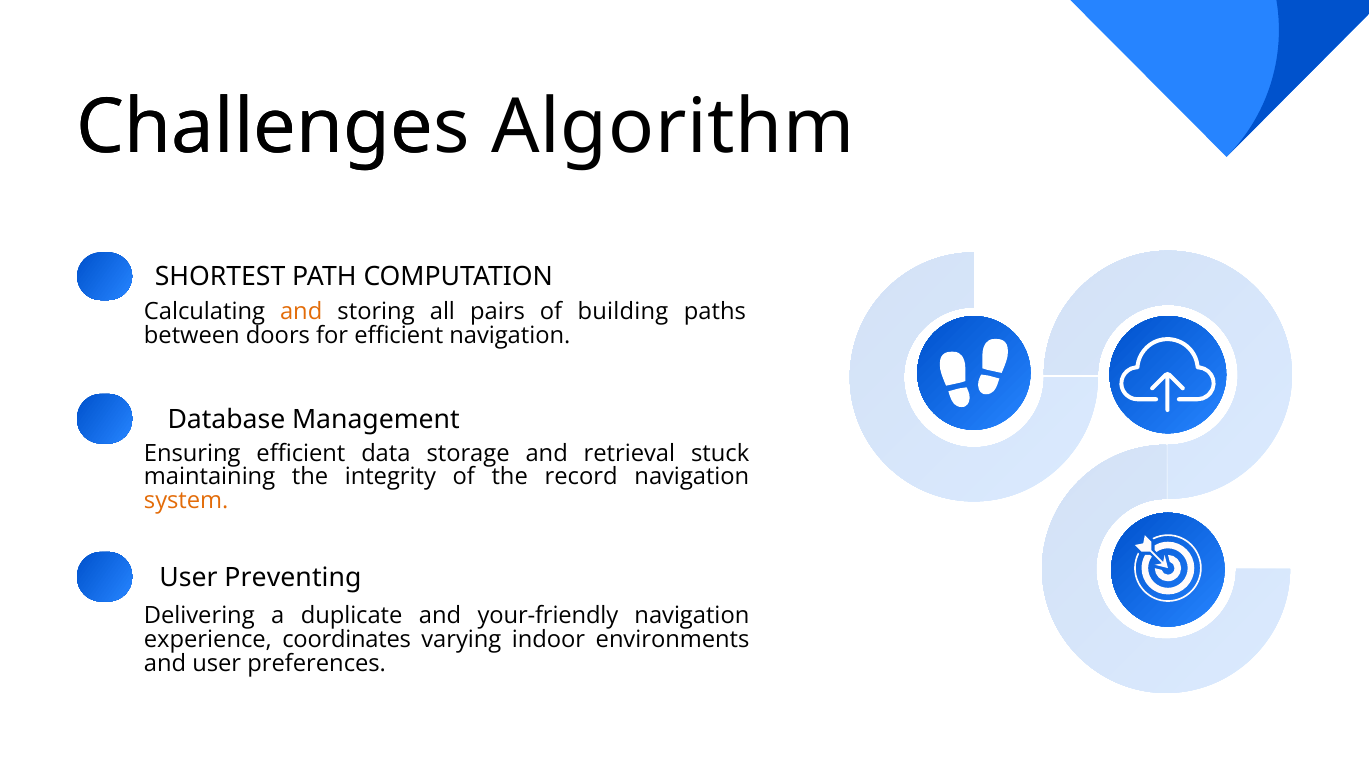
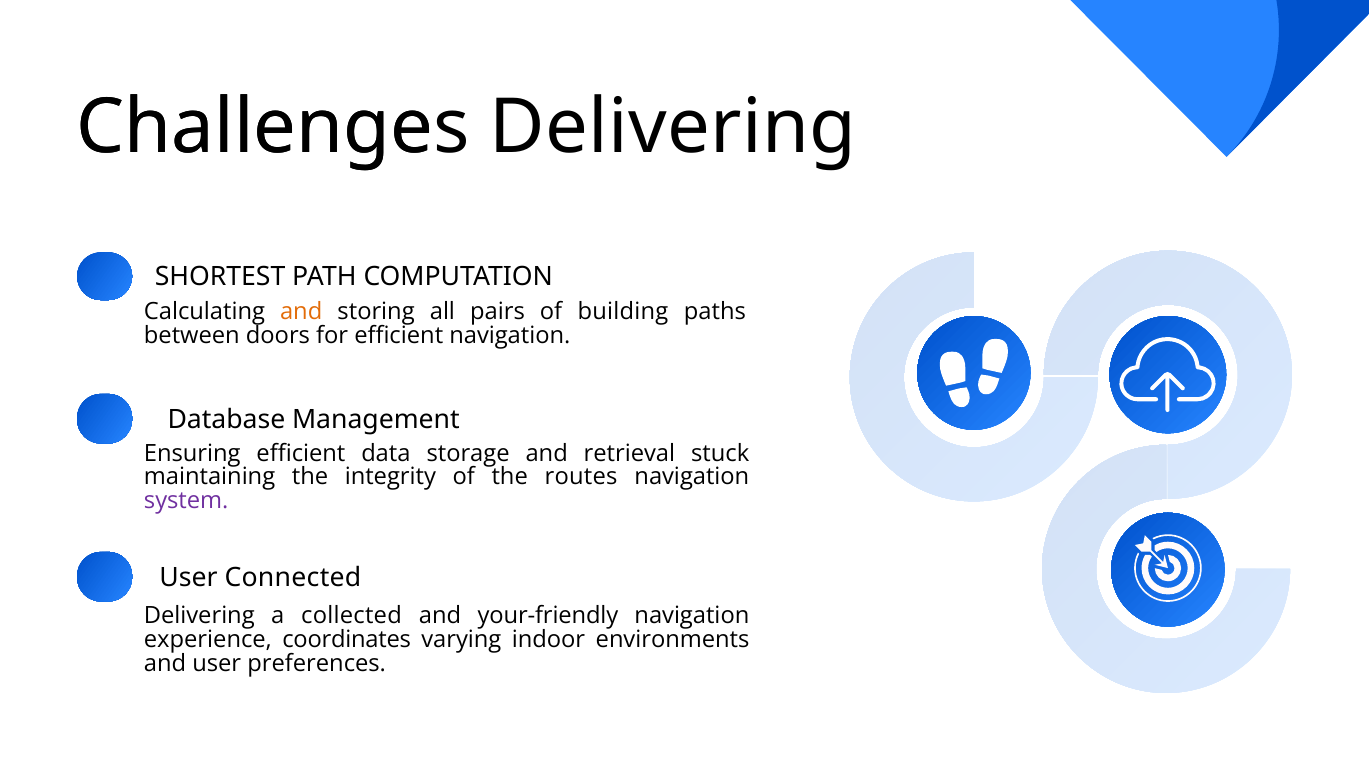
Algorithm at (673, 127): Algorithm -> Delivering
record: record -> routes
system colour: orange -> purple
Preventing: Preventing -> Connected
duplicate: duplicate -> collected
